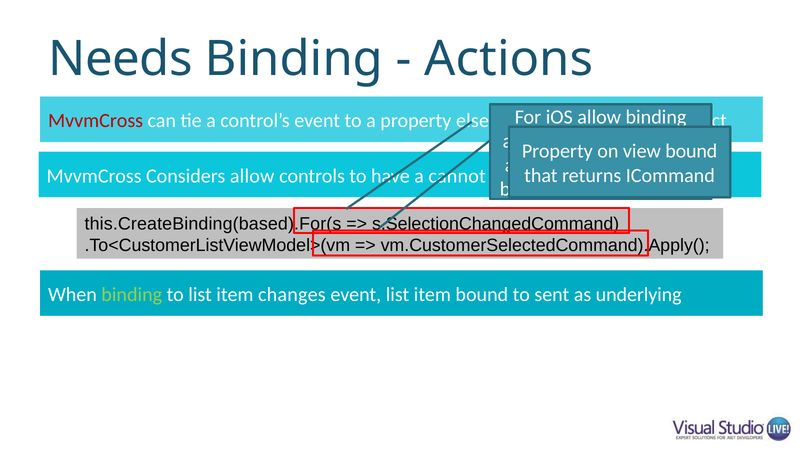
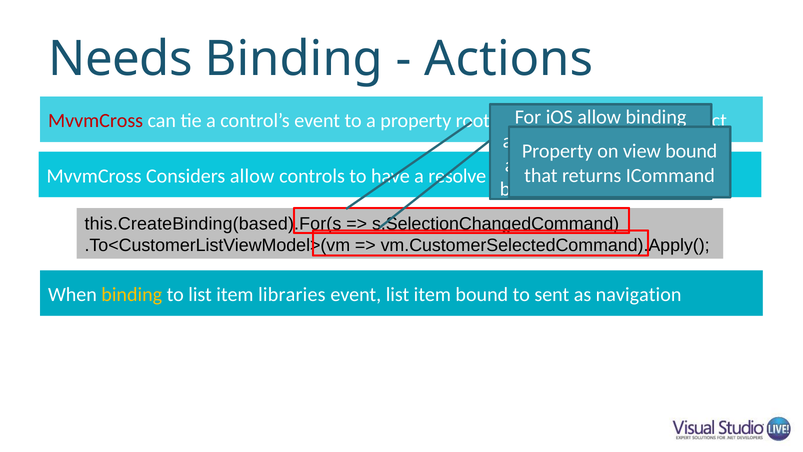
else: else -> root
cannot: cannot -> resolve
binding at (132, 294) colour: light green -> yellow
changes: changes -> libraries
underlying: underlying -> navigation
